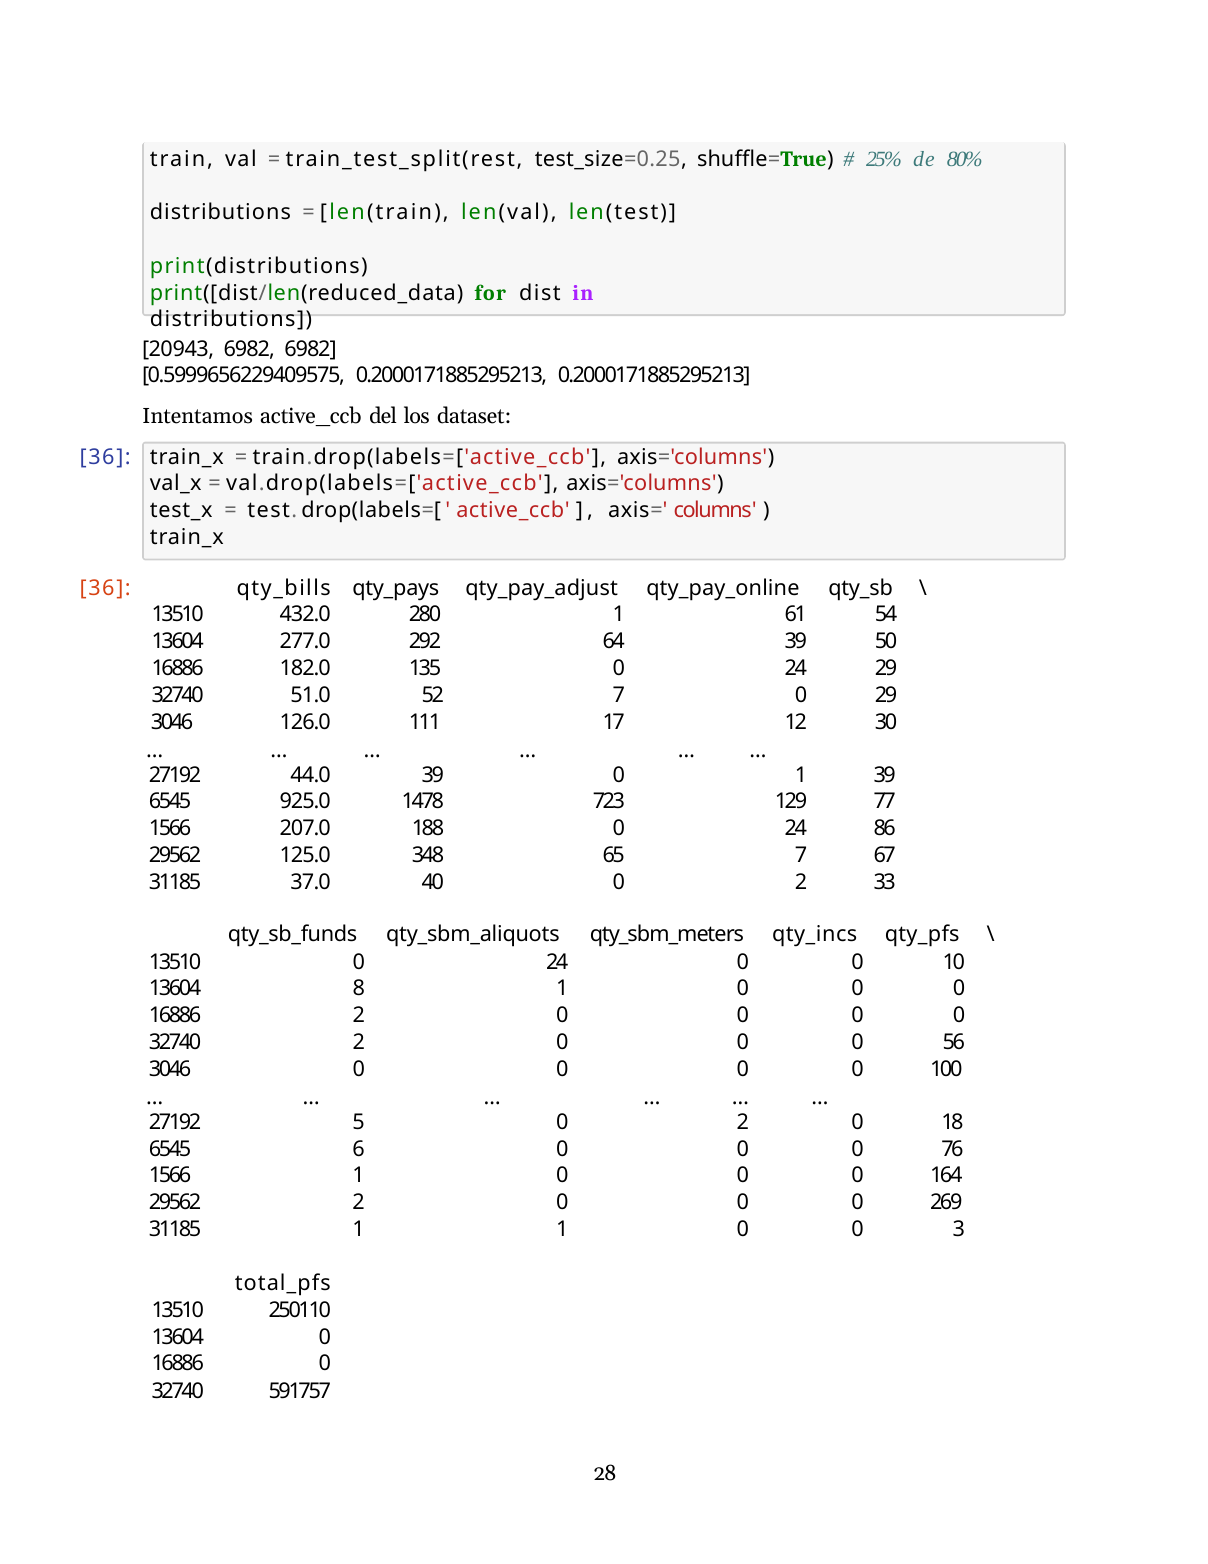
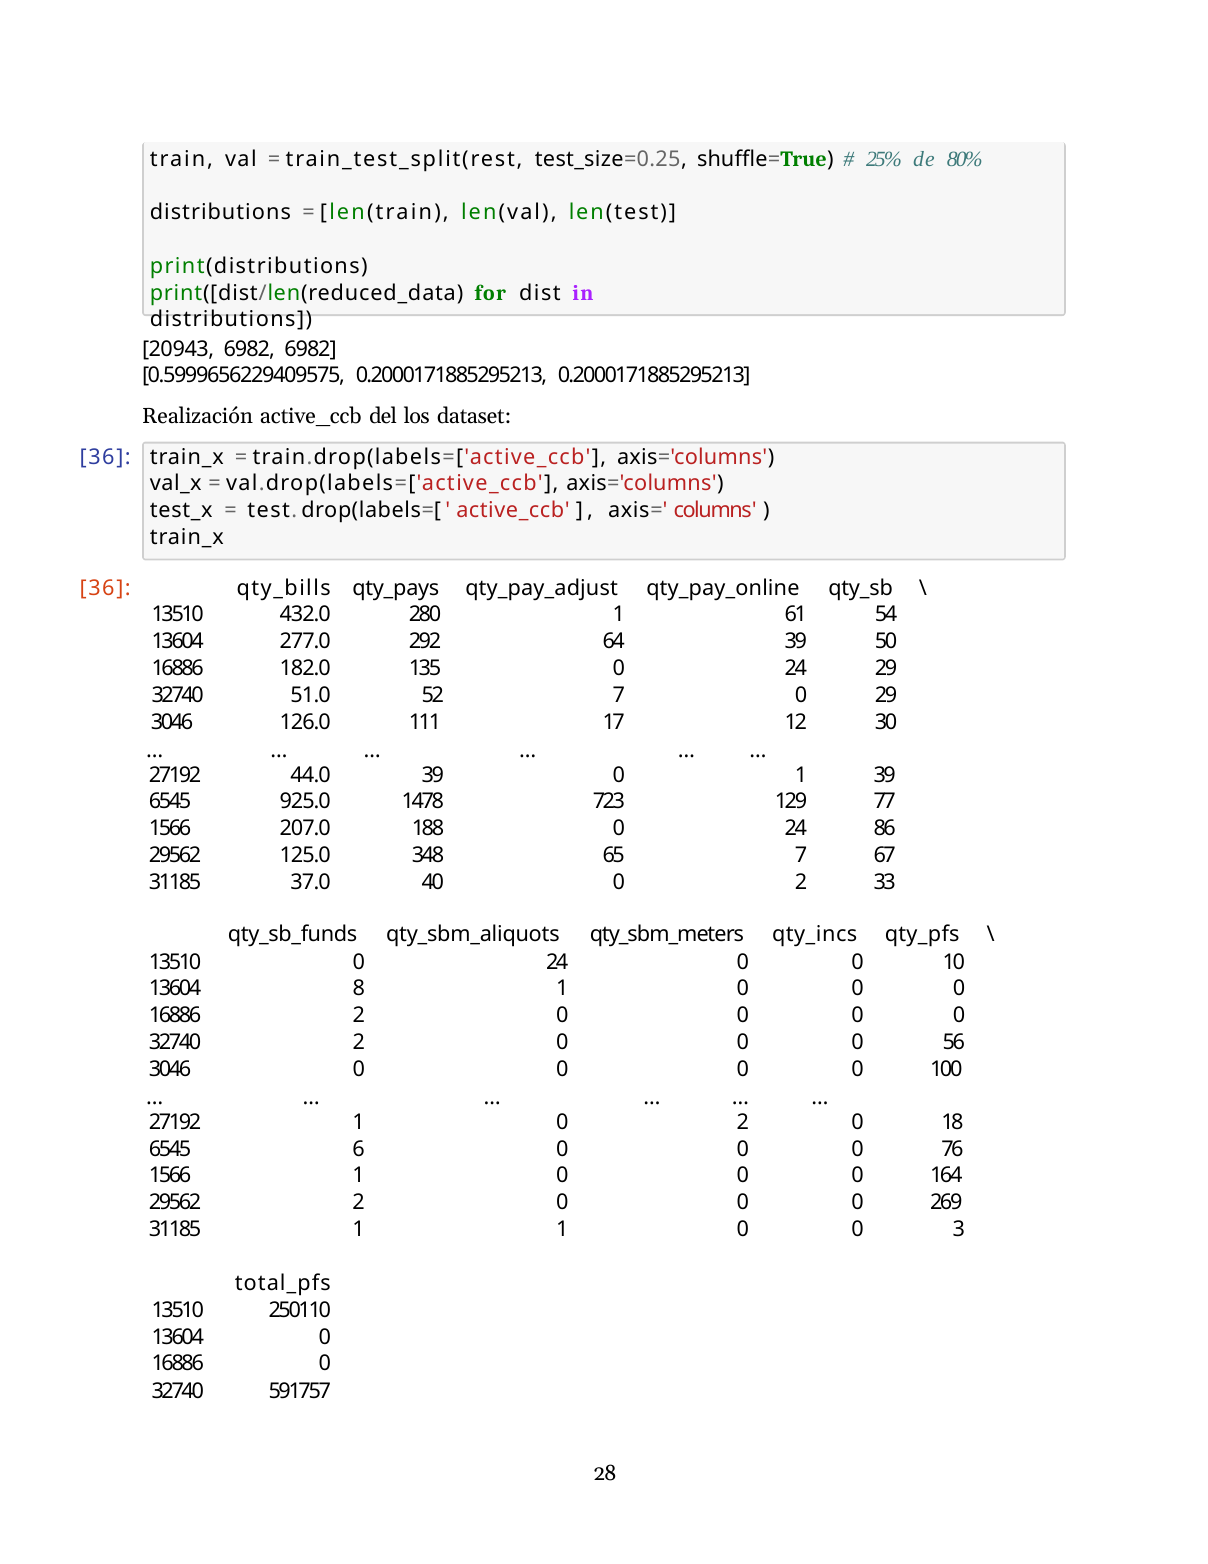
Intentamos: Intentamos -> Realización
27192 5: 5 -> 1
